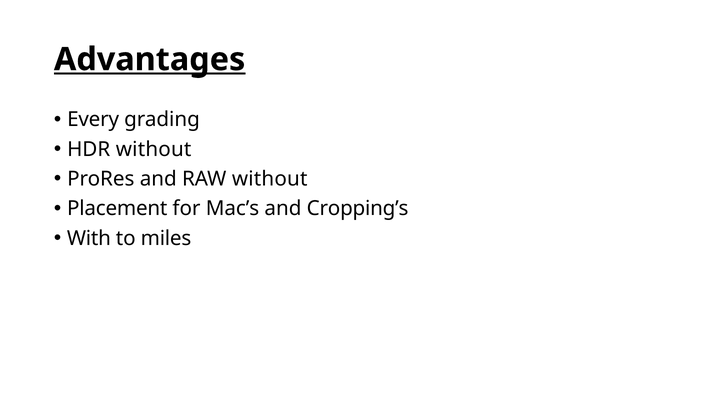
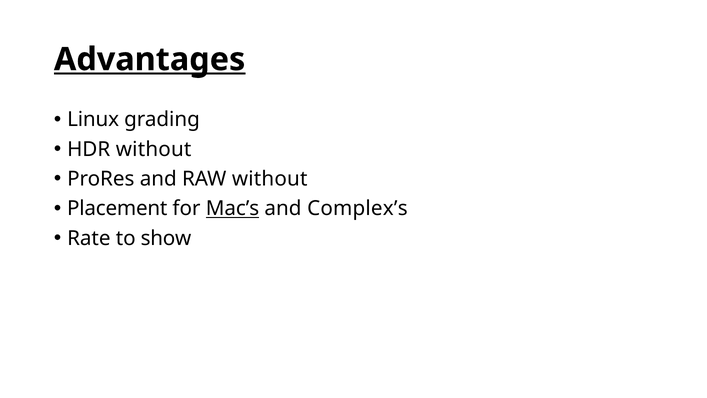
Every: Every -> Linux
Mac’s underline: none -> present
Cropping’s: Cropping’s -> Complex’s
With: With -> Rate
miles: miles -> show
